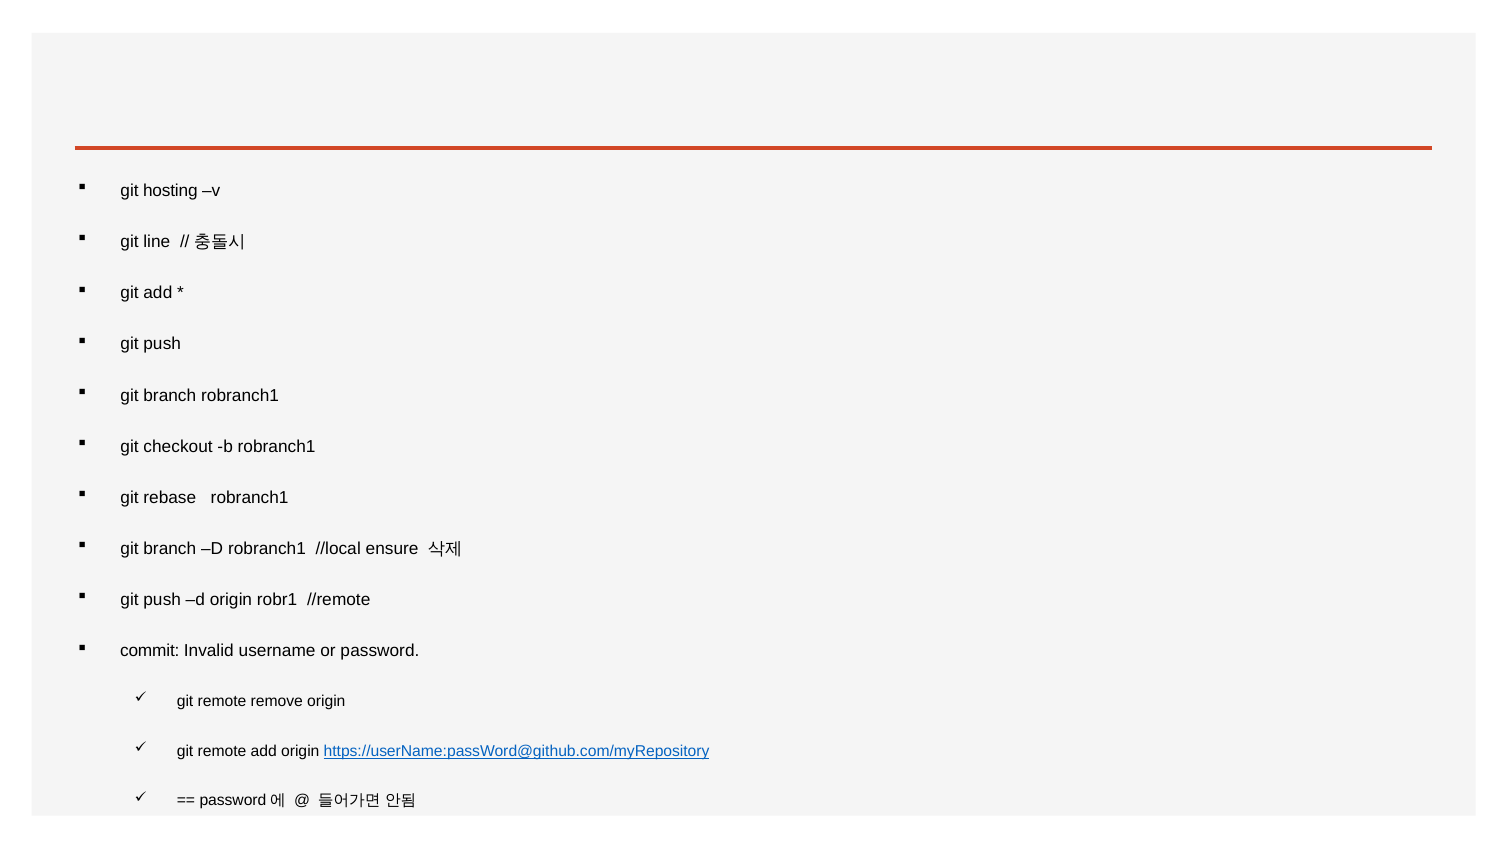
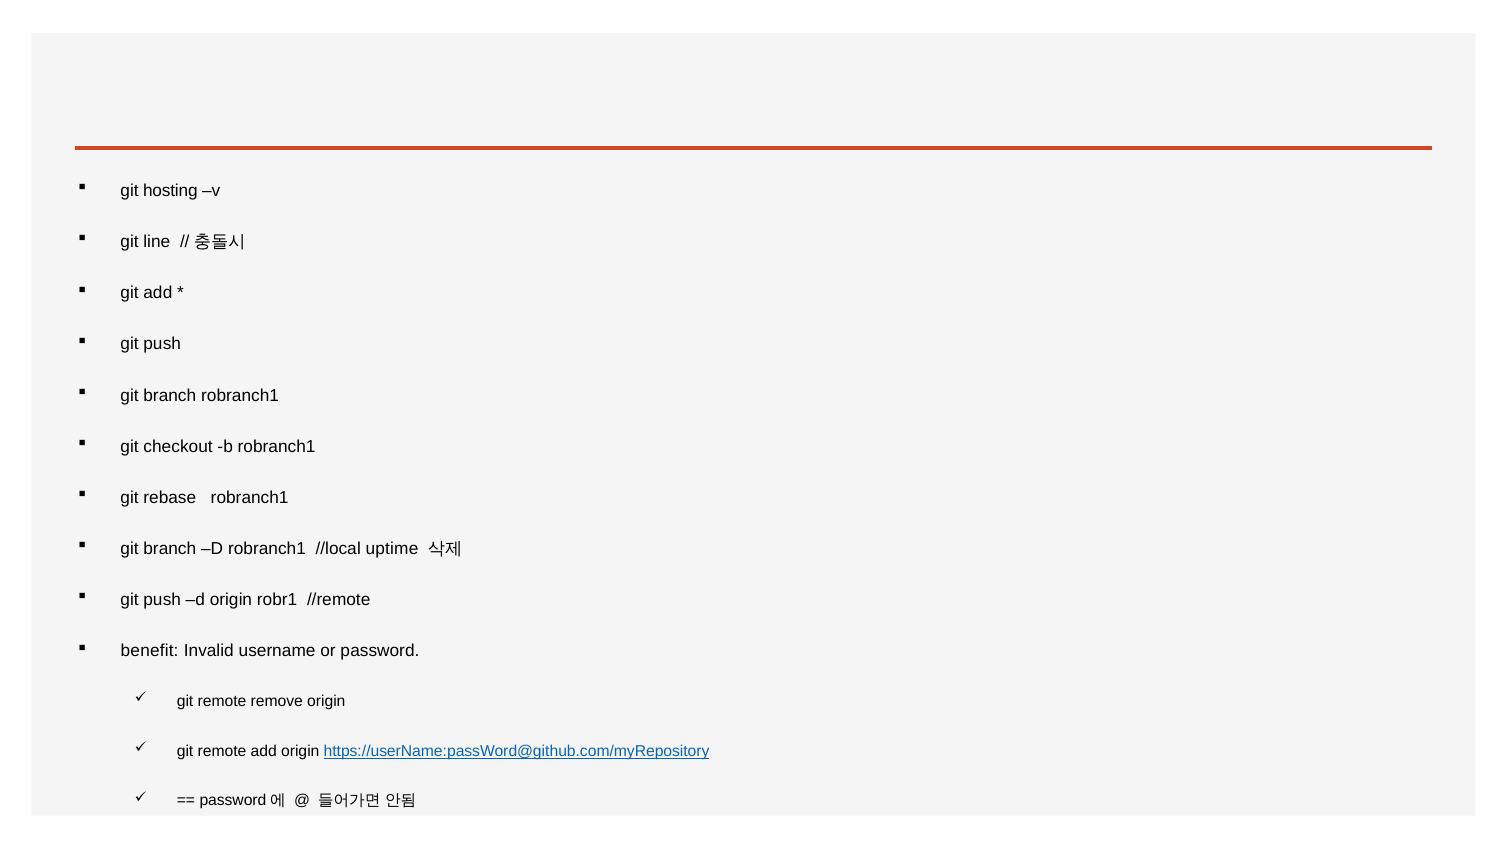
ensure: ensure -> uptime
commit: commit -> benefit
